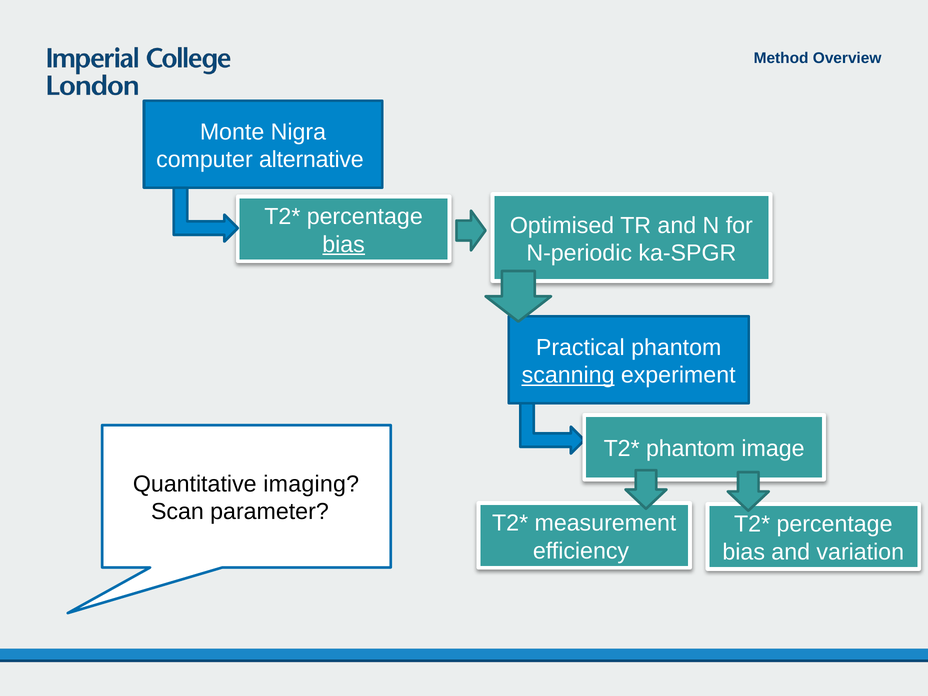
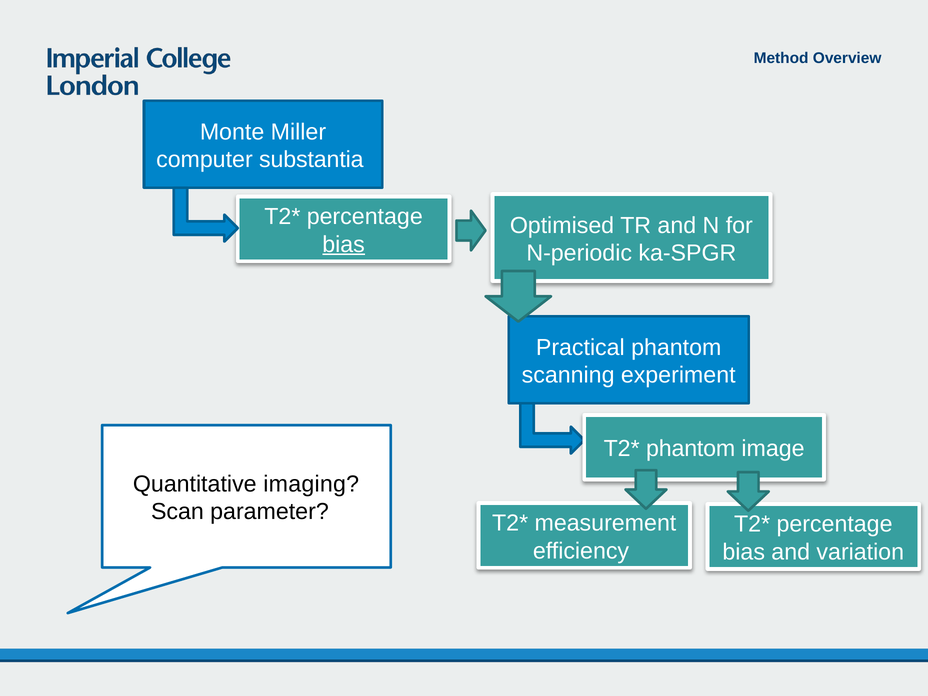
Nigra: Nigra -> Miller
alternative: alternative -> substantia
scanning underline: present -> none
